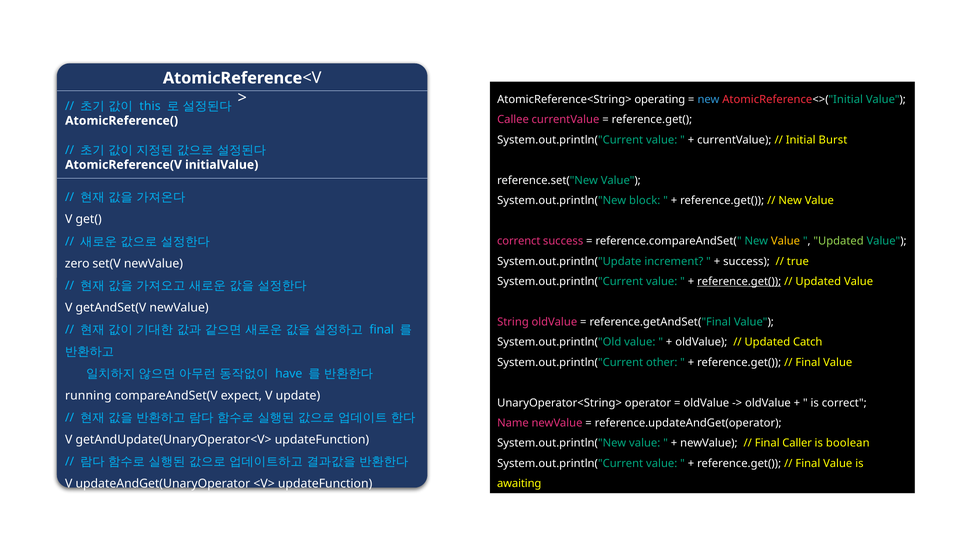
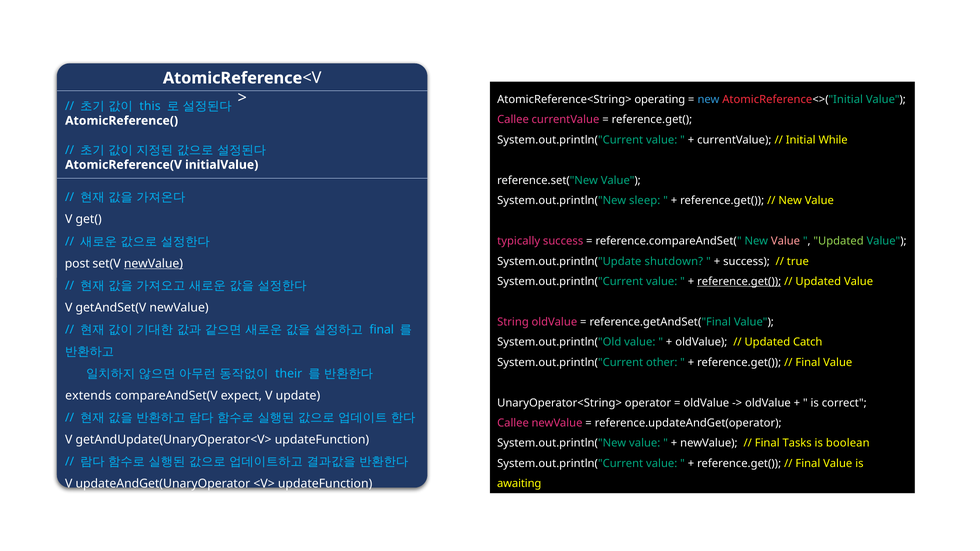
Burst: Burst -> While
block: block -> sleep
correnct: correnct -> typically
Value at (786, 241) colour: yellow -> pink
increment: increment -> shutdown
zero: zero -> post
newValue at (153, 264) underline: none -> present
have: have -> their
running: running -> extends
Name at (513, 423): Name -> Callee
Caller: Caller -> Tasks
